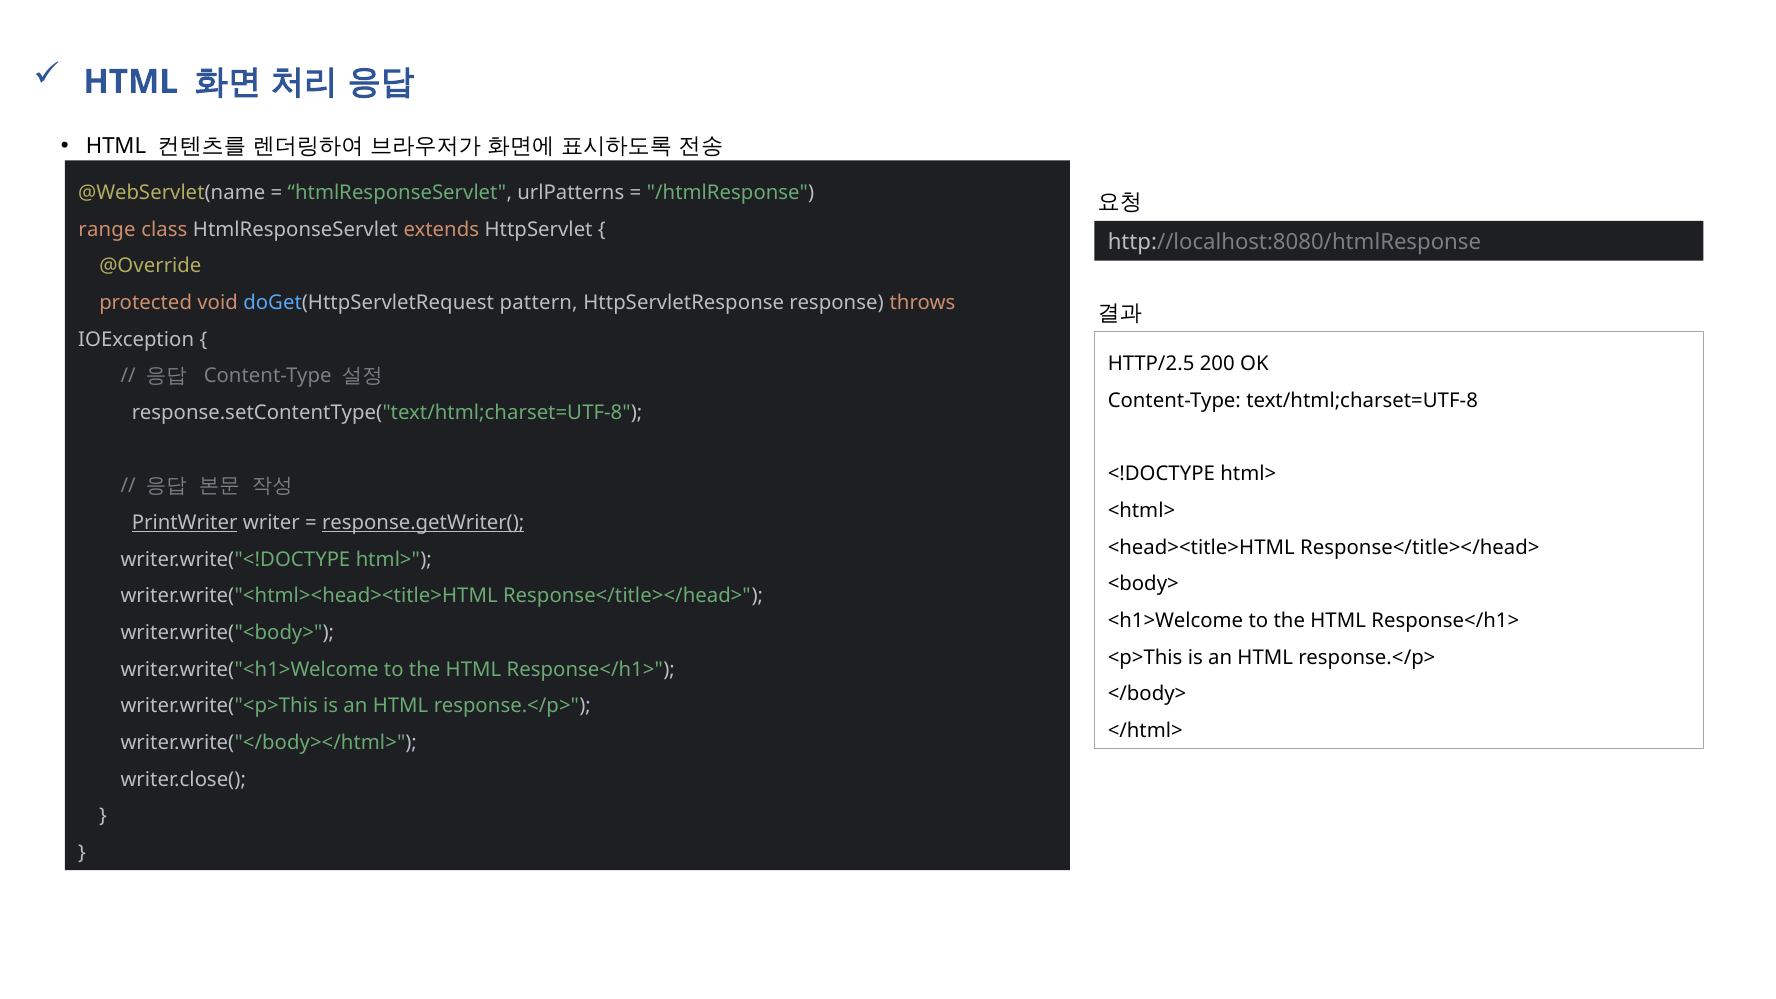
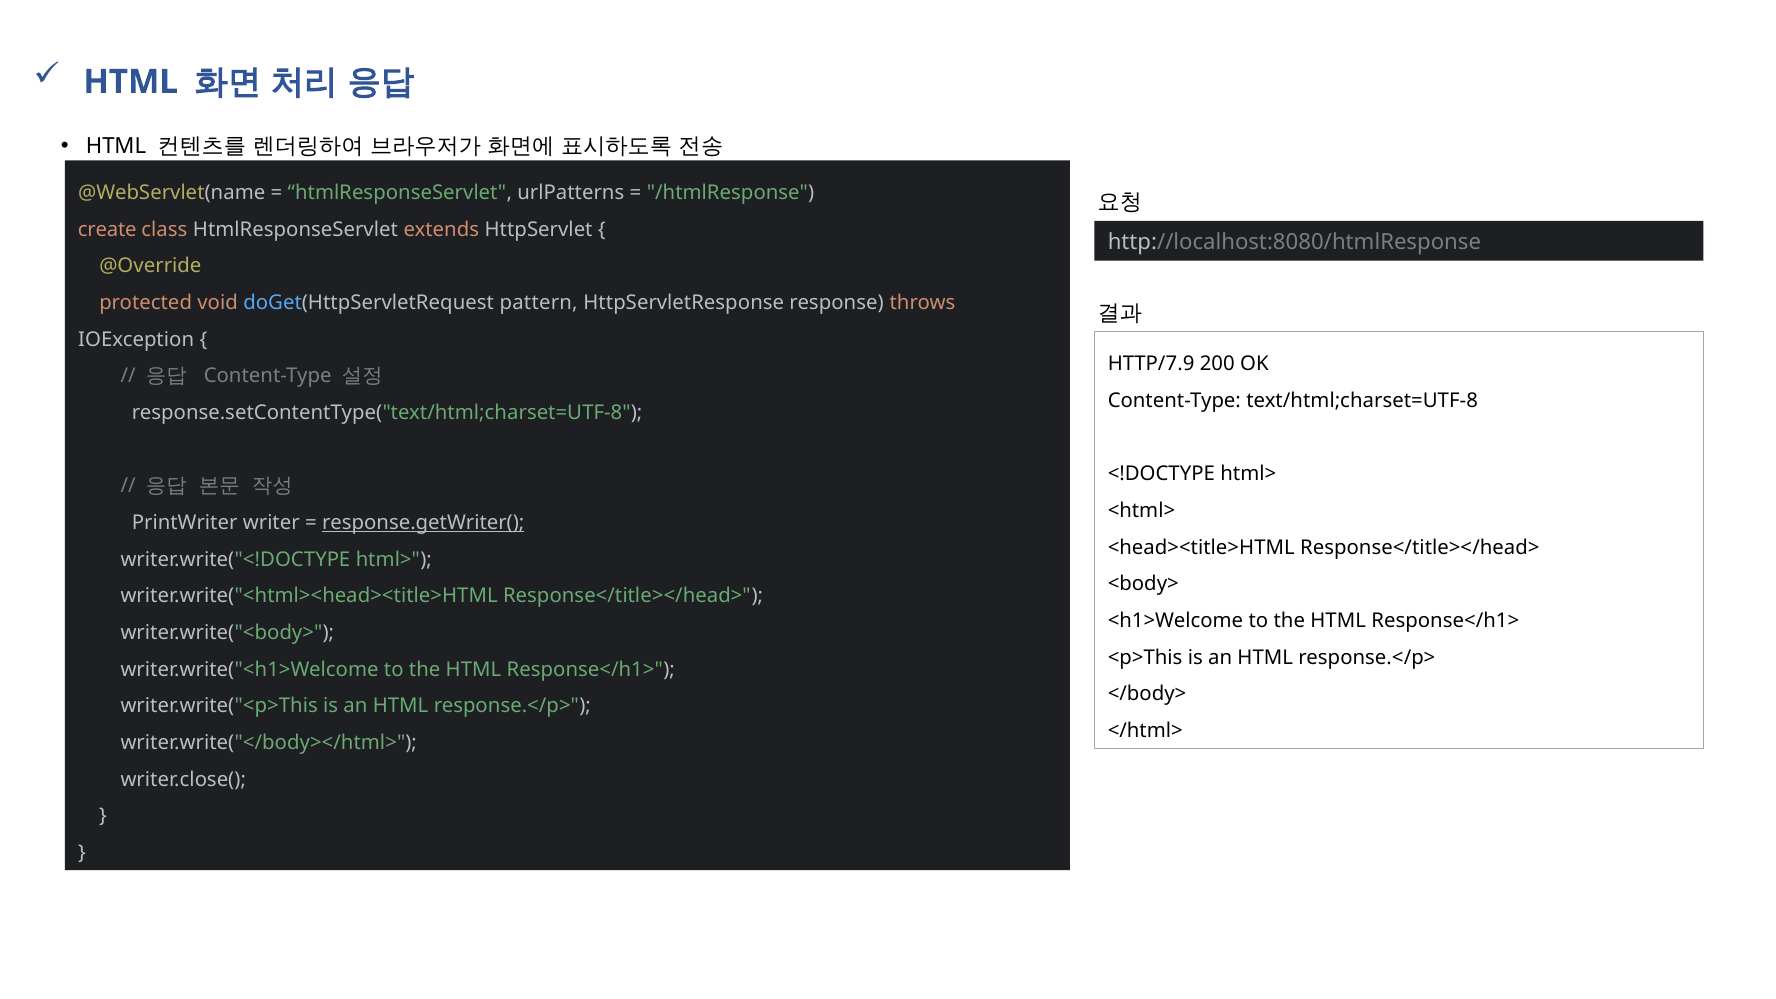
range: range -> create
HTTP/2.5: HTTP/2.5 -> HTTP/7.9
PrintWriter underline: present -> none
